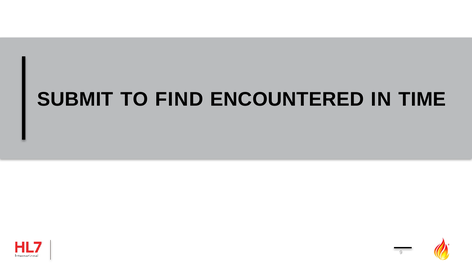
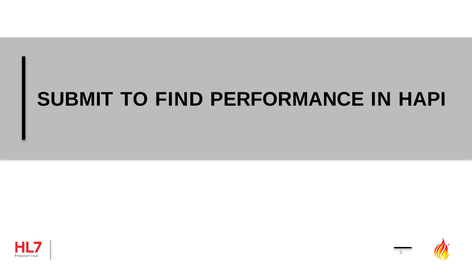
ENCOUNTERED: ENCOUNTERED -> PERFORMANCE
TIME: TIME -> HAPI
